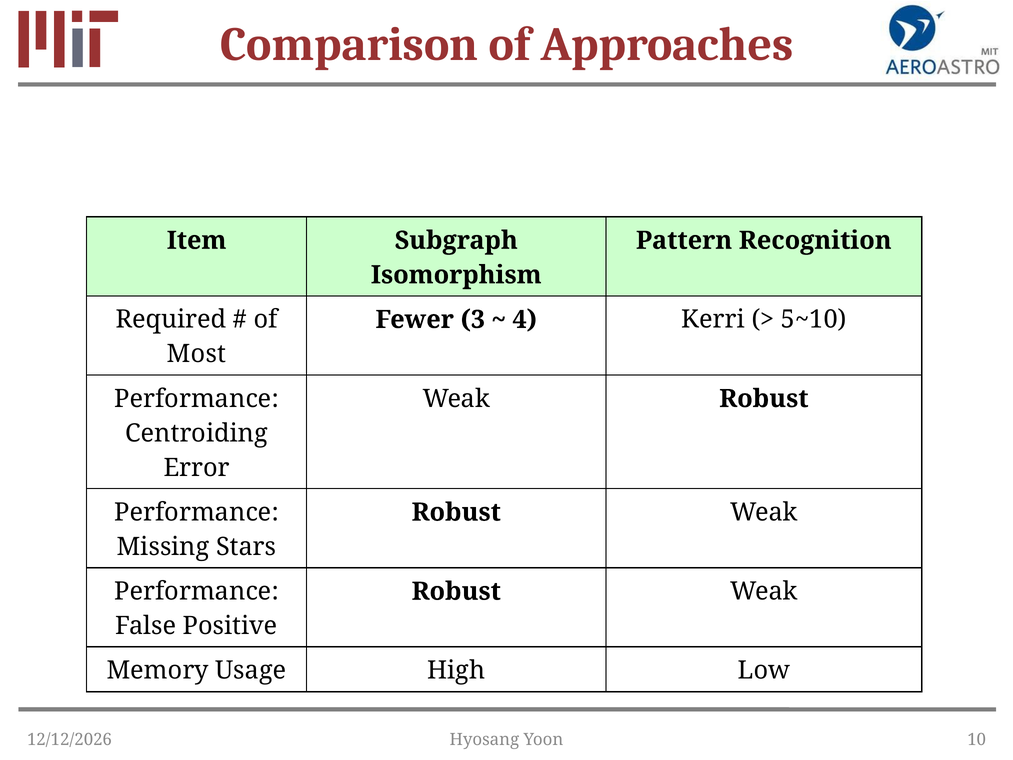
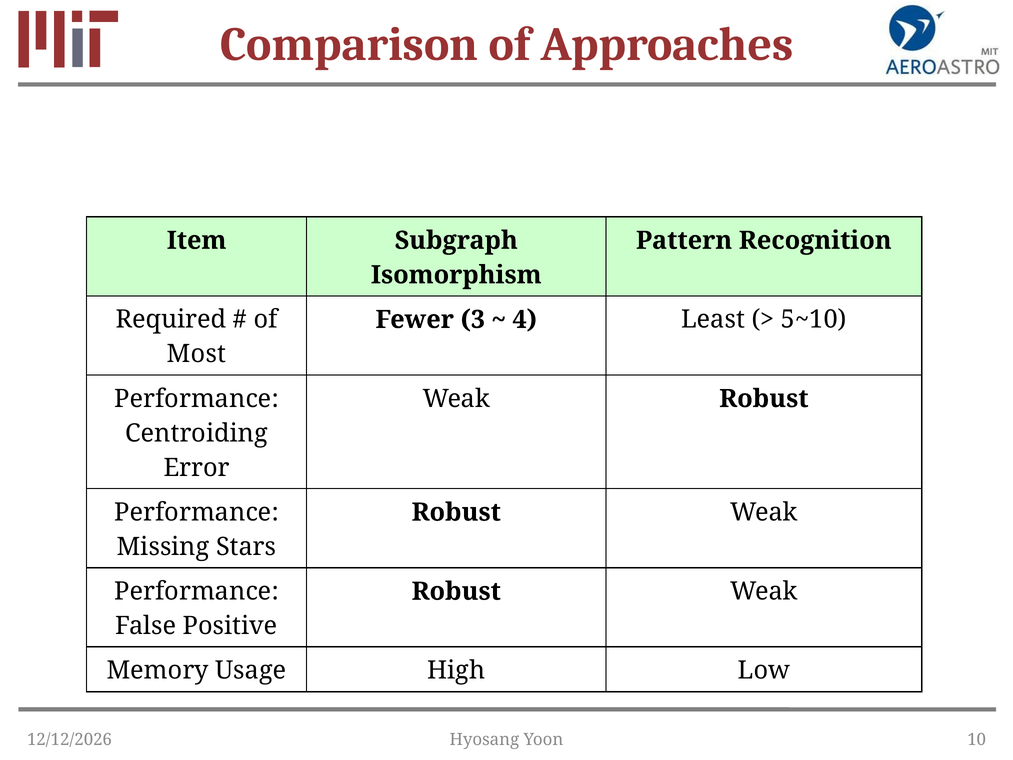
Kerri: Kerri -> Least
